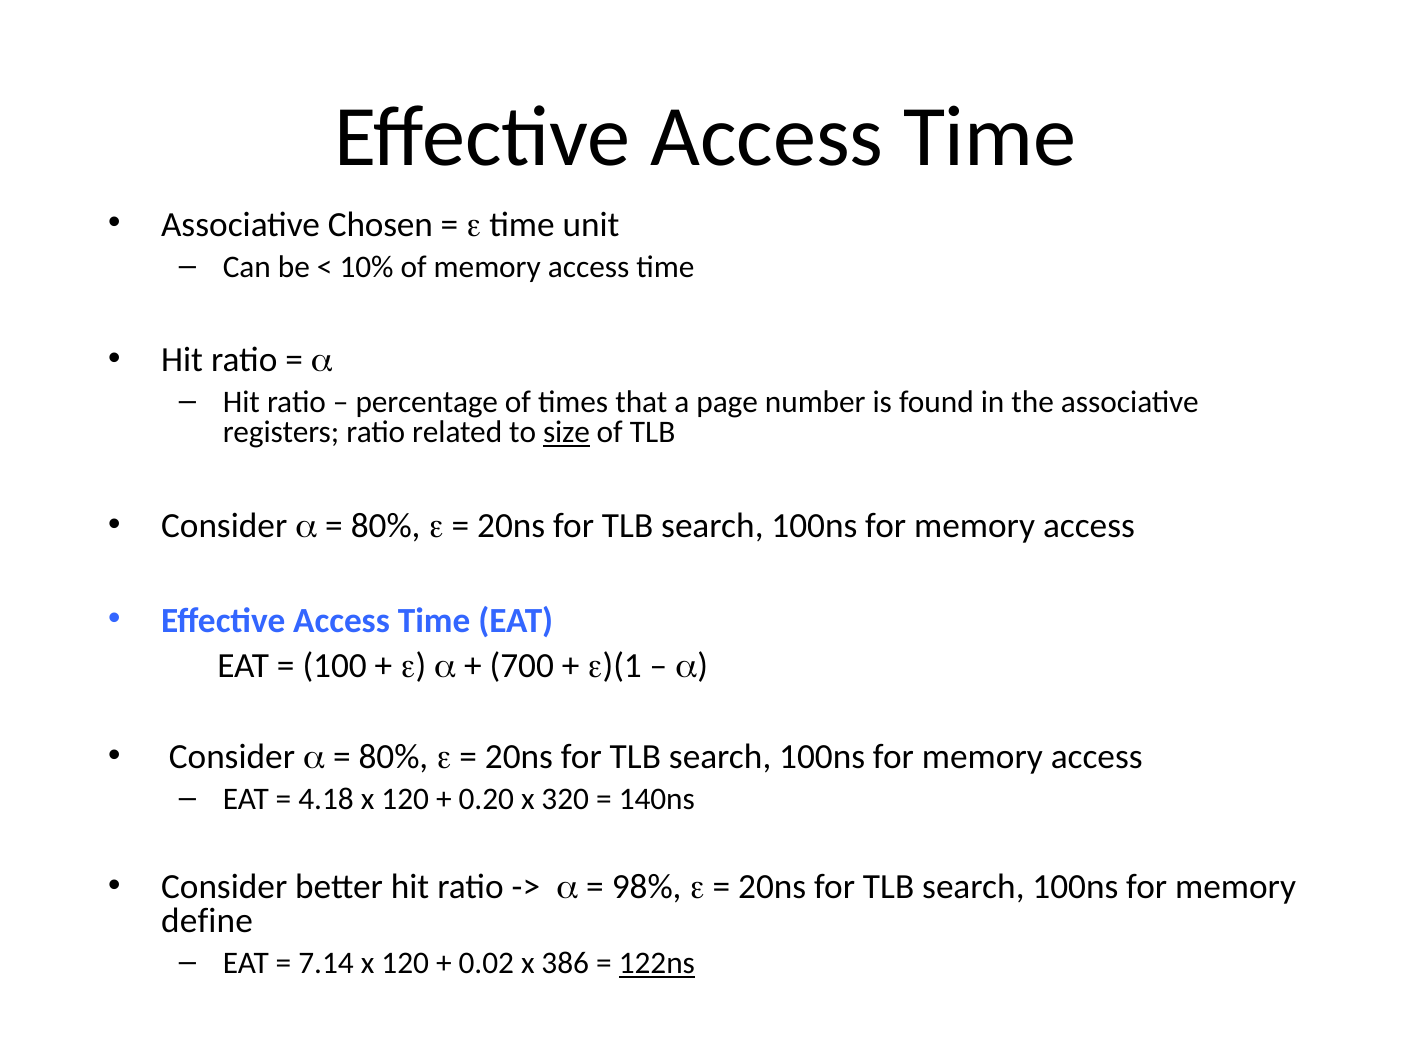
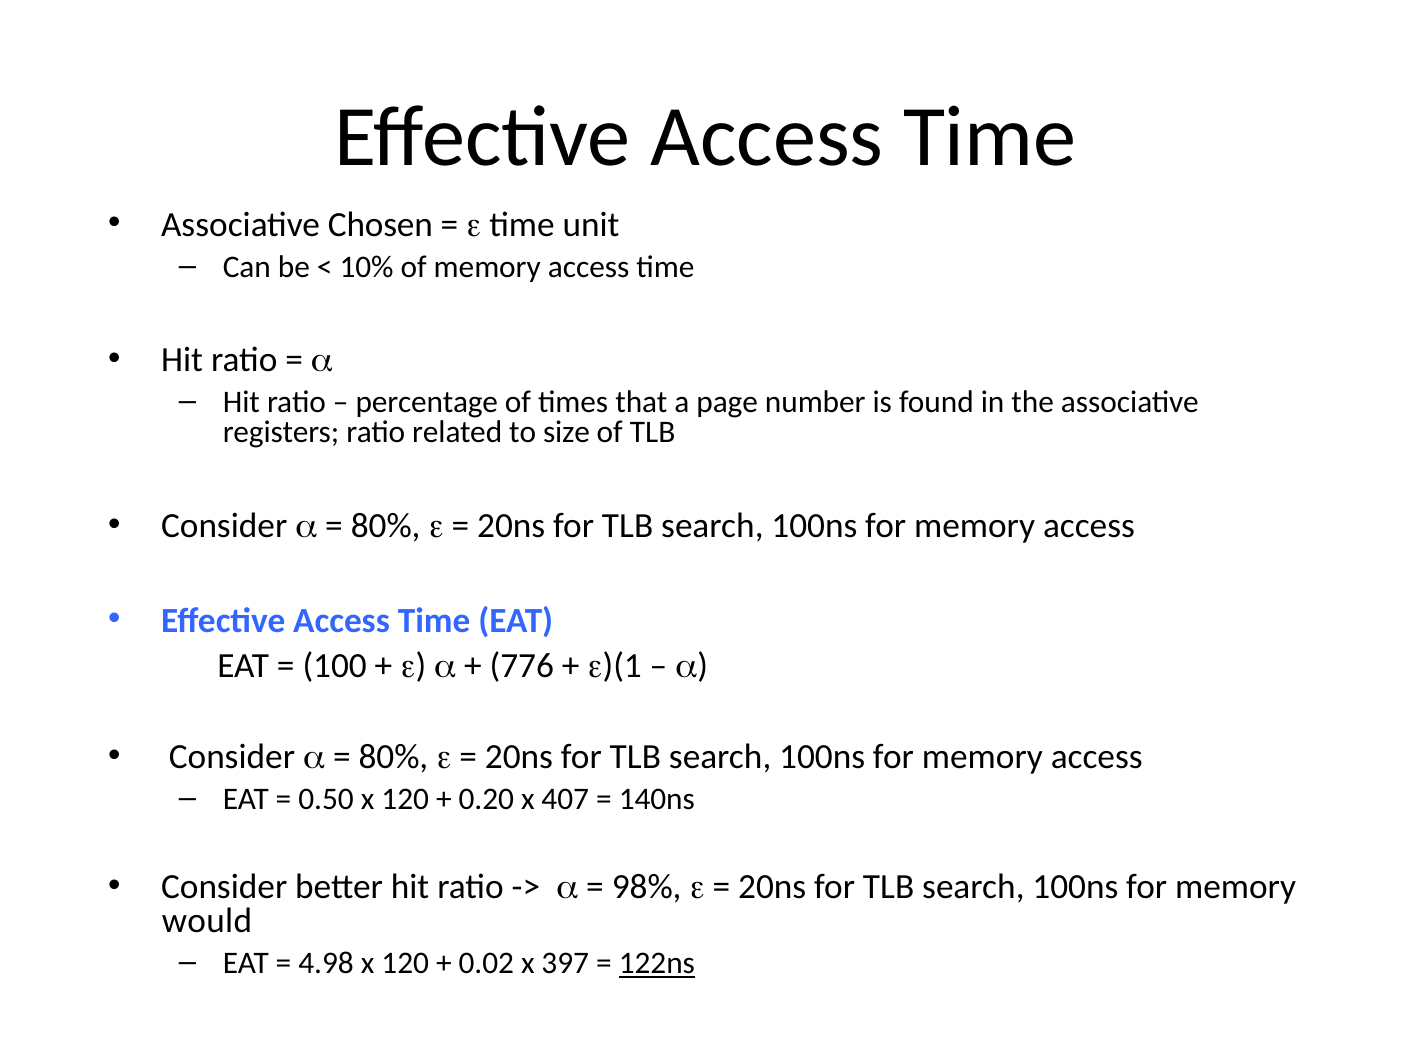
size underline: present -> none
700: 700 -> 776
4.18: 4.18 -> 0.50
320: 320 -> 407
define: define -> would
7.14: 7.14 -> 4.98
386: 386 -> 397
